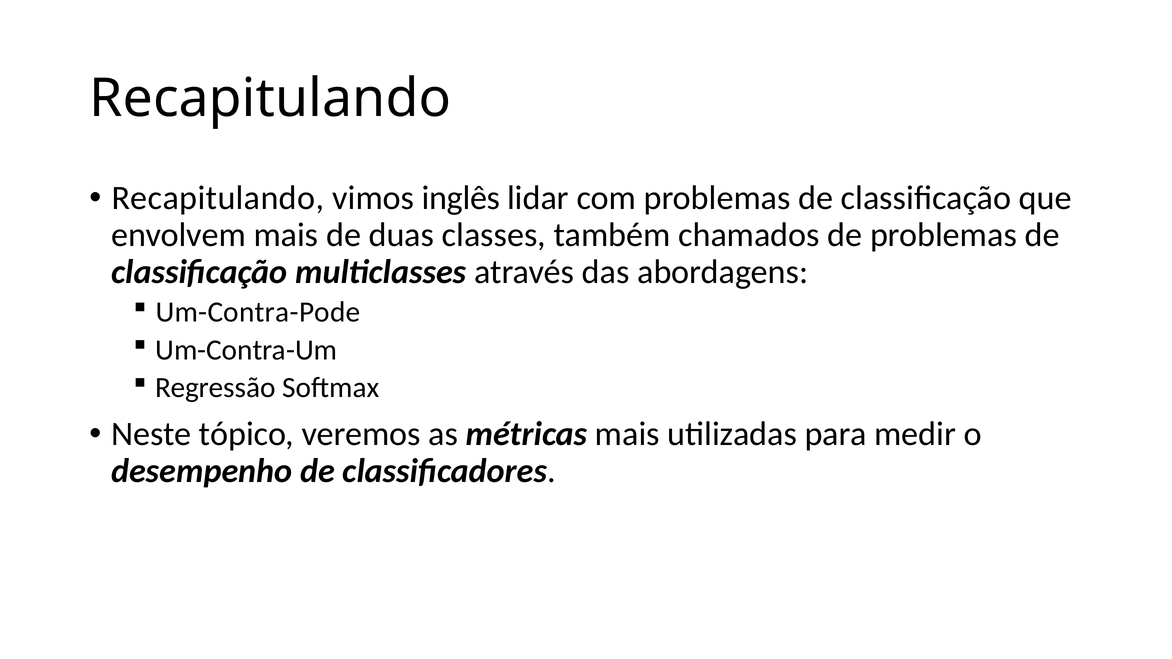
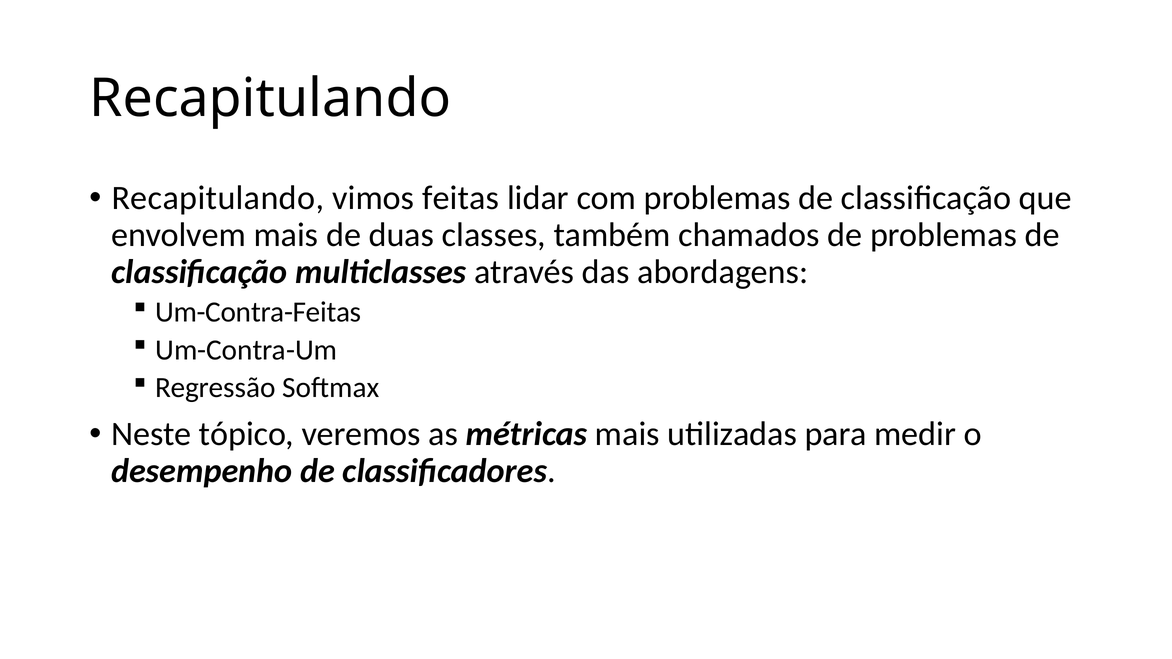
inglês: inglês -> feitas
Um-Contra-Pode: Um-Contra-Pode -> Um-Contra-Feitas
